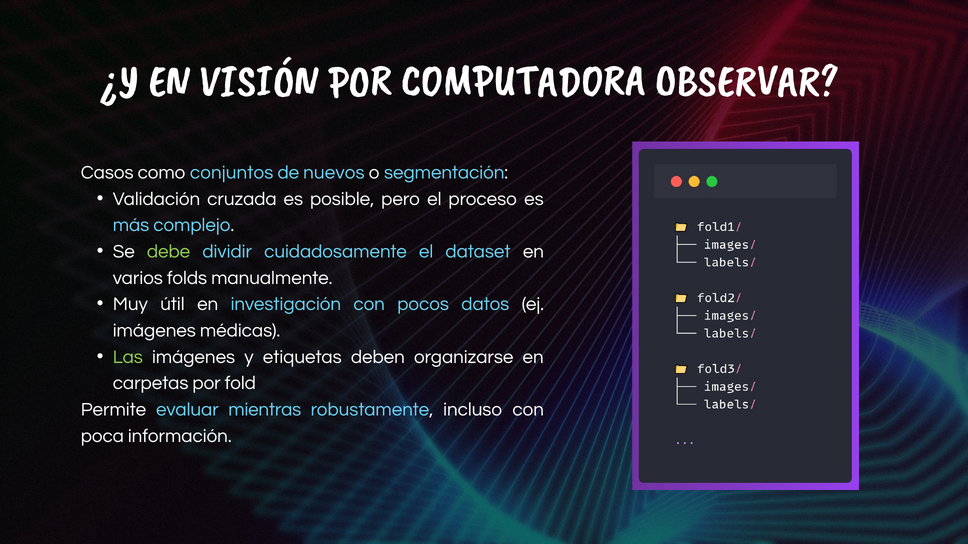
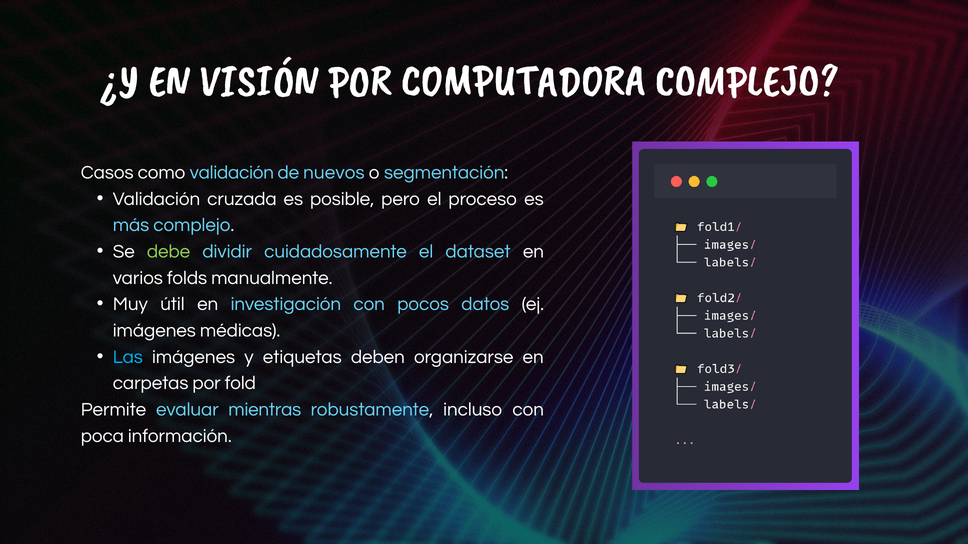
COMPUTADORA OBSERVAR: OBSERVAR -> COMPLEJO
como conjuntos: conjuntos -> validación
Las colour: light green -> light blue
